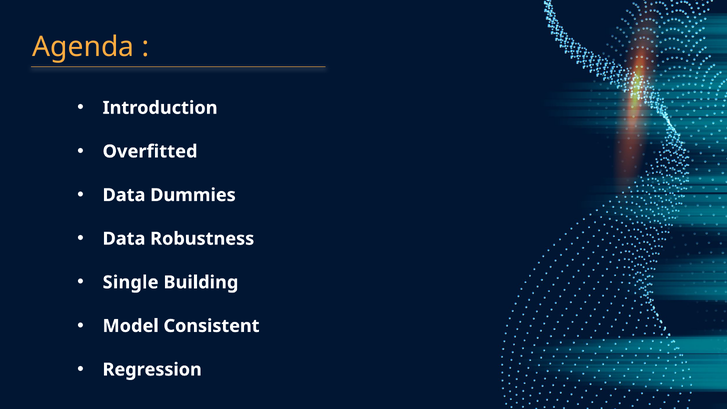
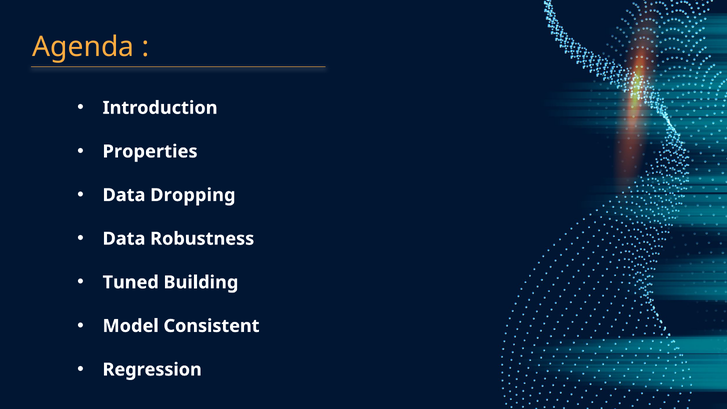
Overfitted: Overfitted -> Properties
Dummies: Dummies -> Dropping
Single: Single -> Tuned
